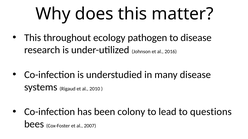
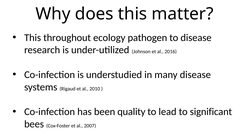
colony: colony -> quality
questions: questions -> significant
